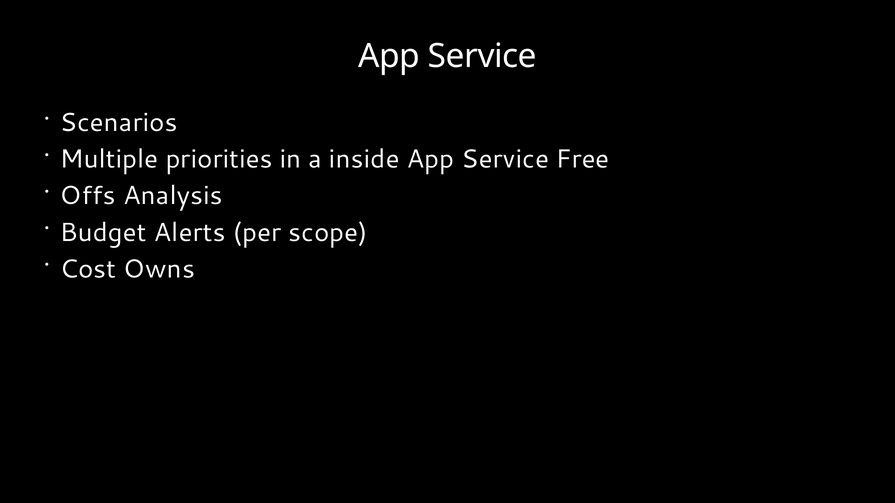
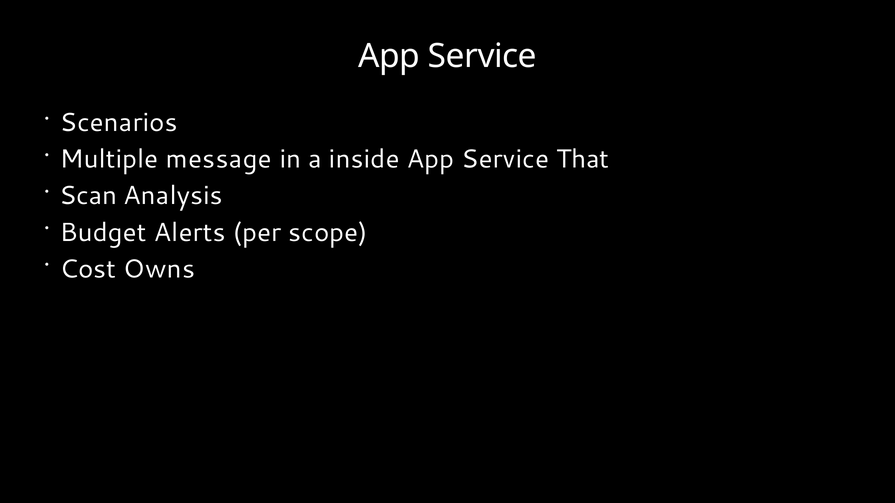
priorities: priorities -> message
Free: Free -> That
Offs: Offs -> Scan
